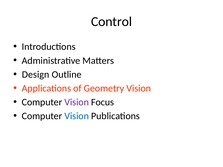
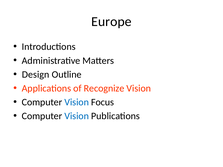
Control: Control -> Europe
Geometry: Geometry -> Recognize
Vision at (77, 102) colour: purple -> blue
